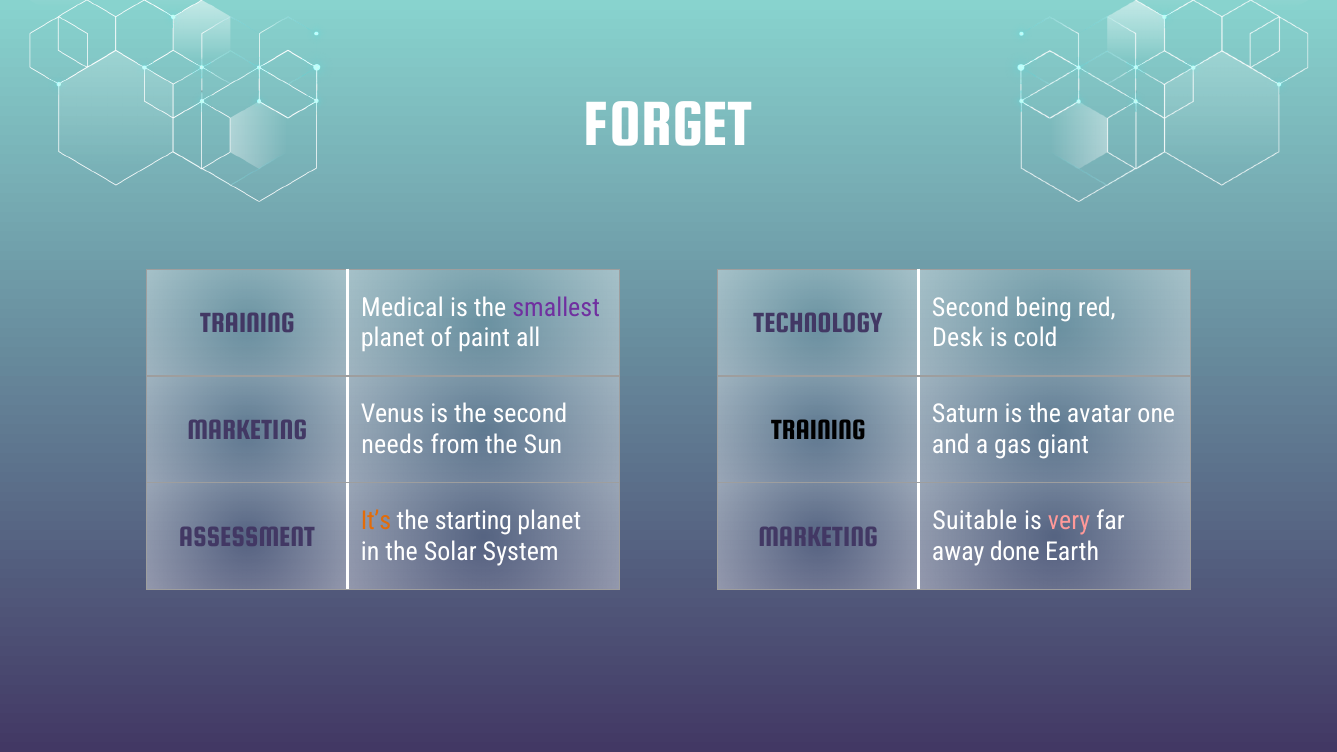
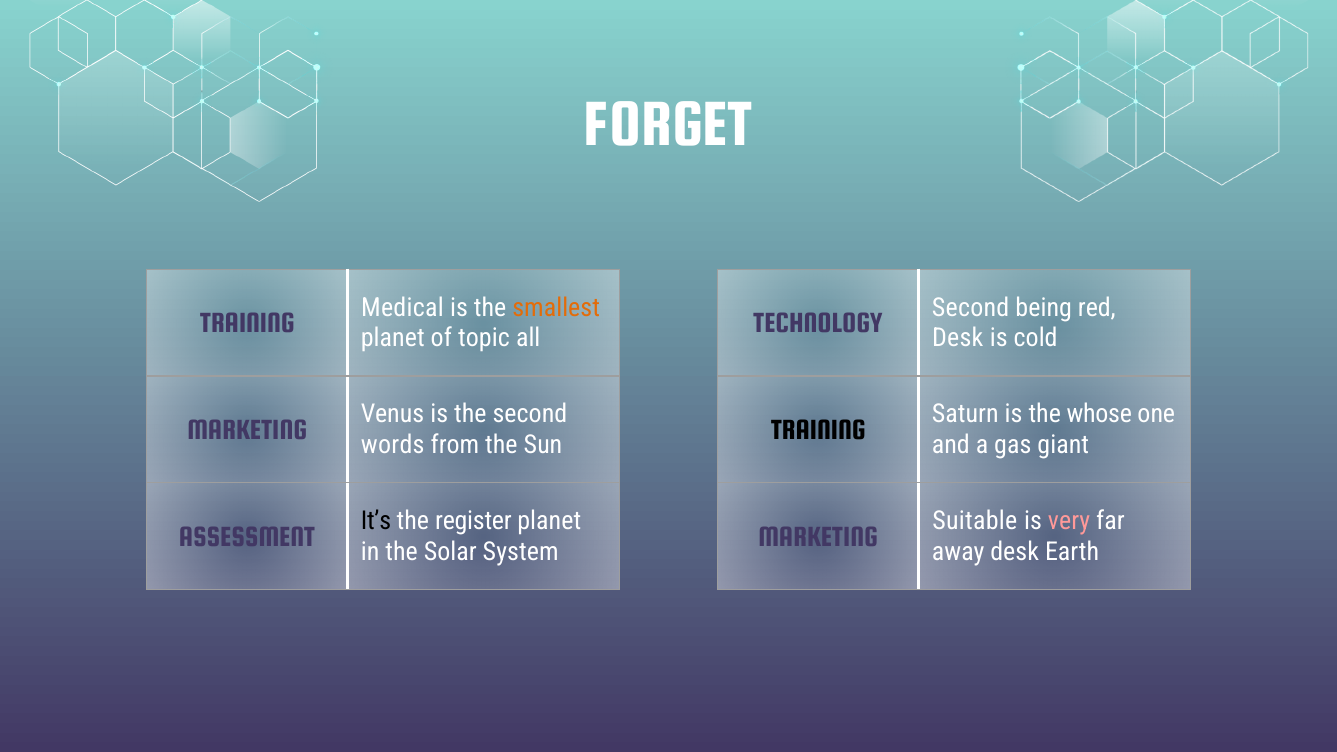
smallest colour: purple -> orange
paint: paint -> topic
avatar: avatar -> whose
needs: needs -> words
It’s colour: orange -> black
starting: starting -> register
away done: done -> desk
